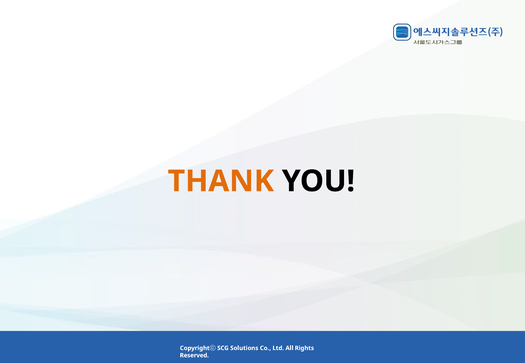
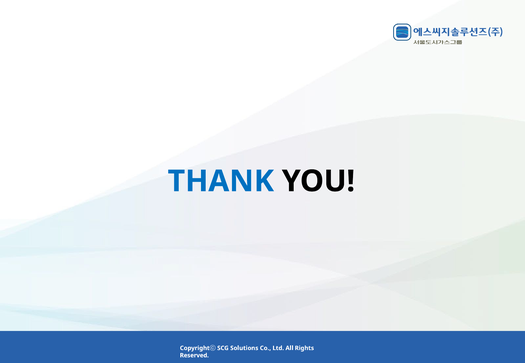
THANK colour: orange -> blue
